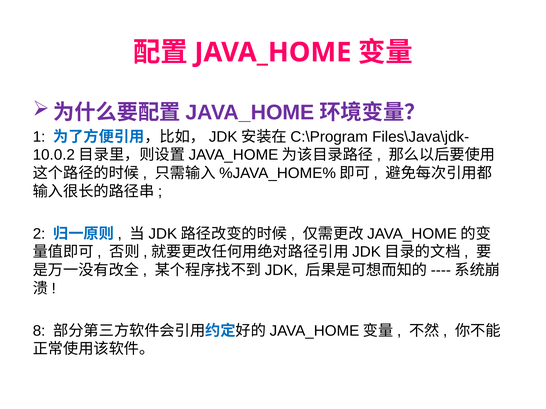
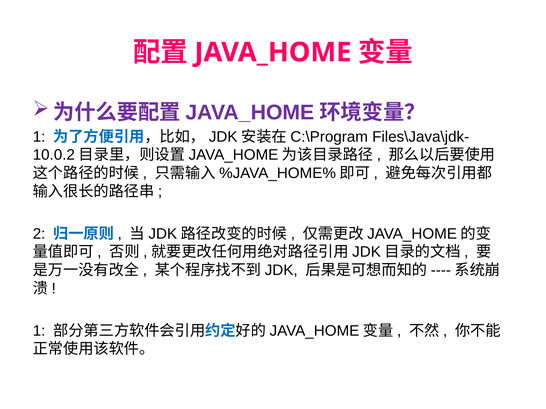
8 at (39, 331): 8 -> 1
